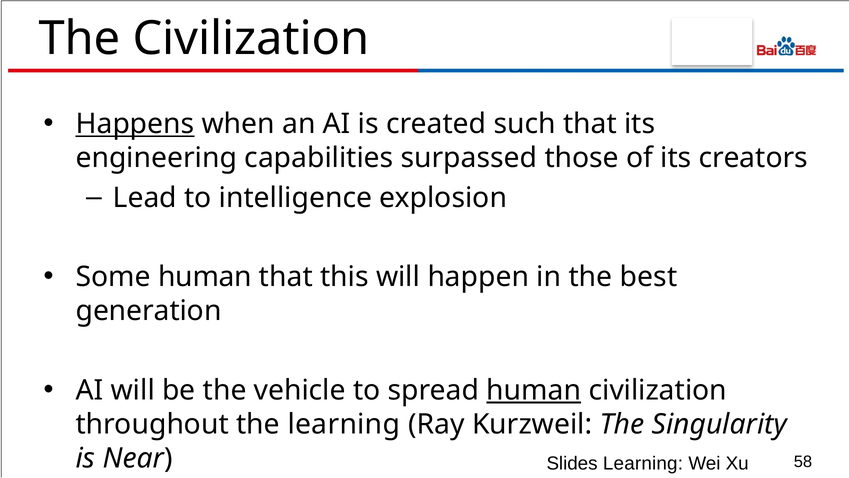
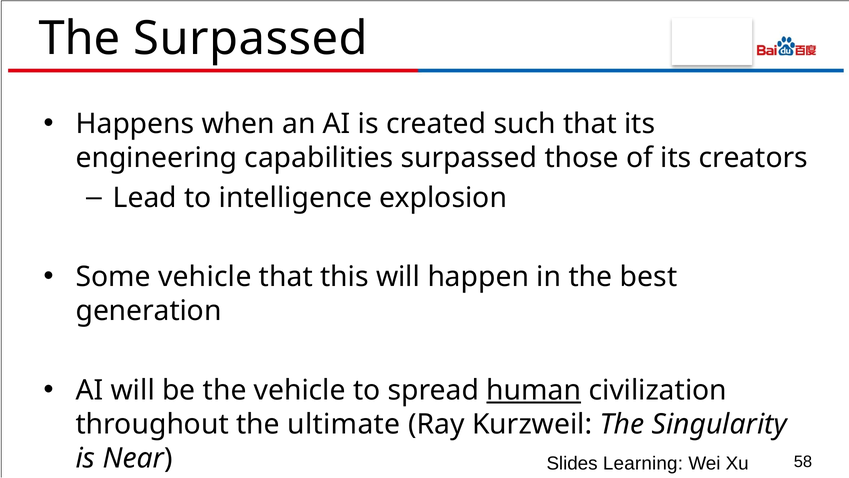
The Civilization: Civilization -> Surpassed
Happens underline: present -> none
Some human: human -> vehicle
the learning: learning -> ultimate
